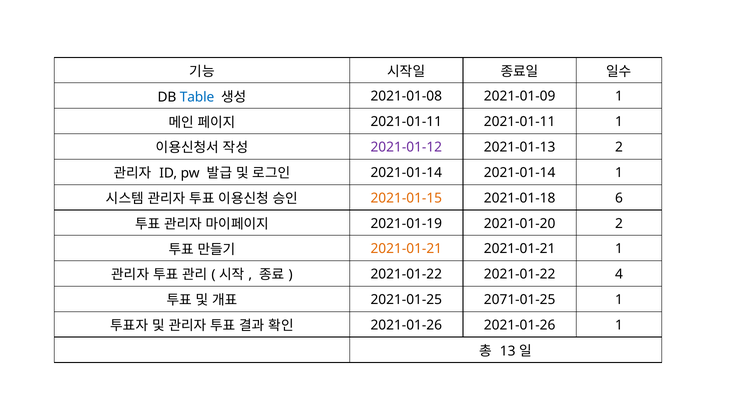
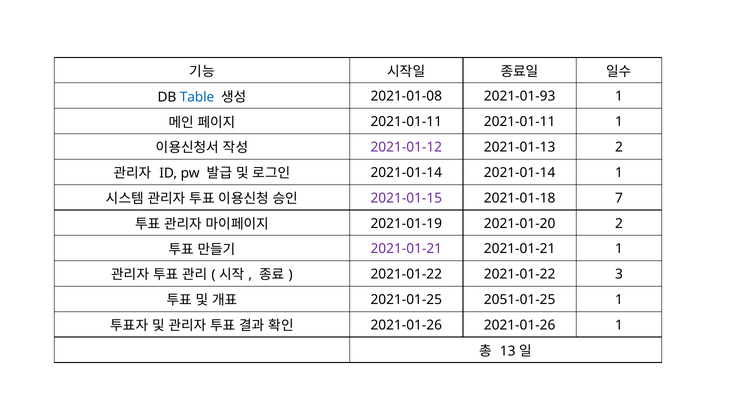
2021-01-09: 2021-01-09 -> 2021-01-93
2021-01-15 colour: orange -> purple
6: 6 -> 7
2021-01-21 at (406, 249) colour: orange -> purple
4: 4 -> 3
2071-01-25: 2071-01-25 -> 2051-01-25
